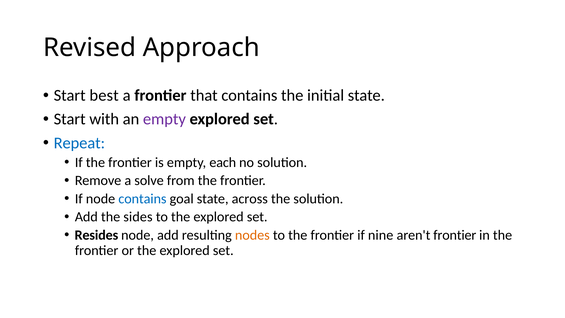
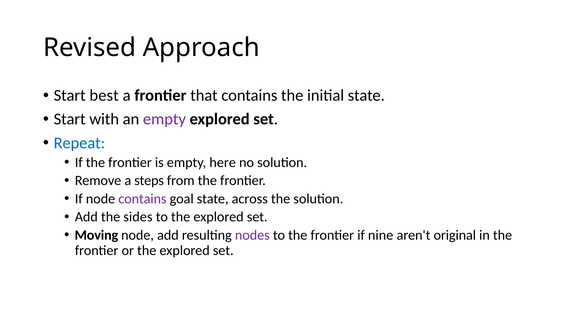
each: each -> here
solve: solve -> steps
contains at (142, 199) colour: blue -> purple
Resides: Resides -> Moving
nodes colour: orange -> purple
aren't frontier: frontier -> original
